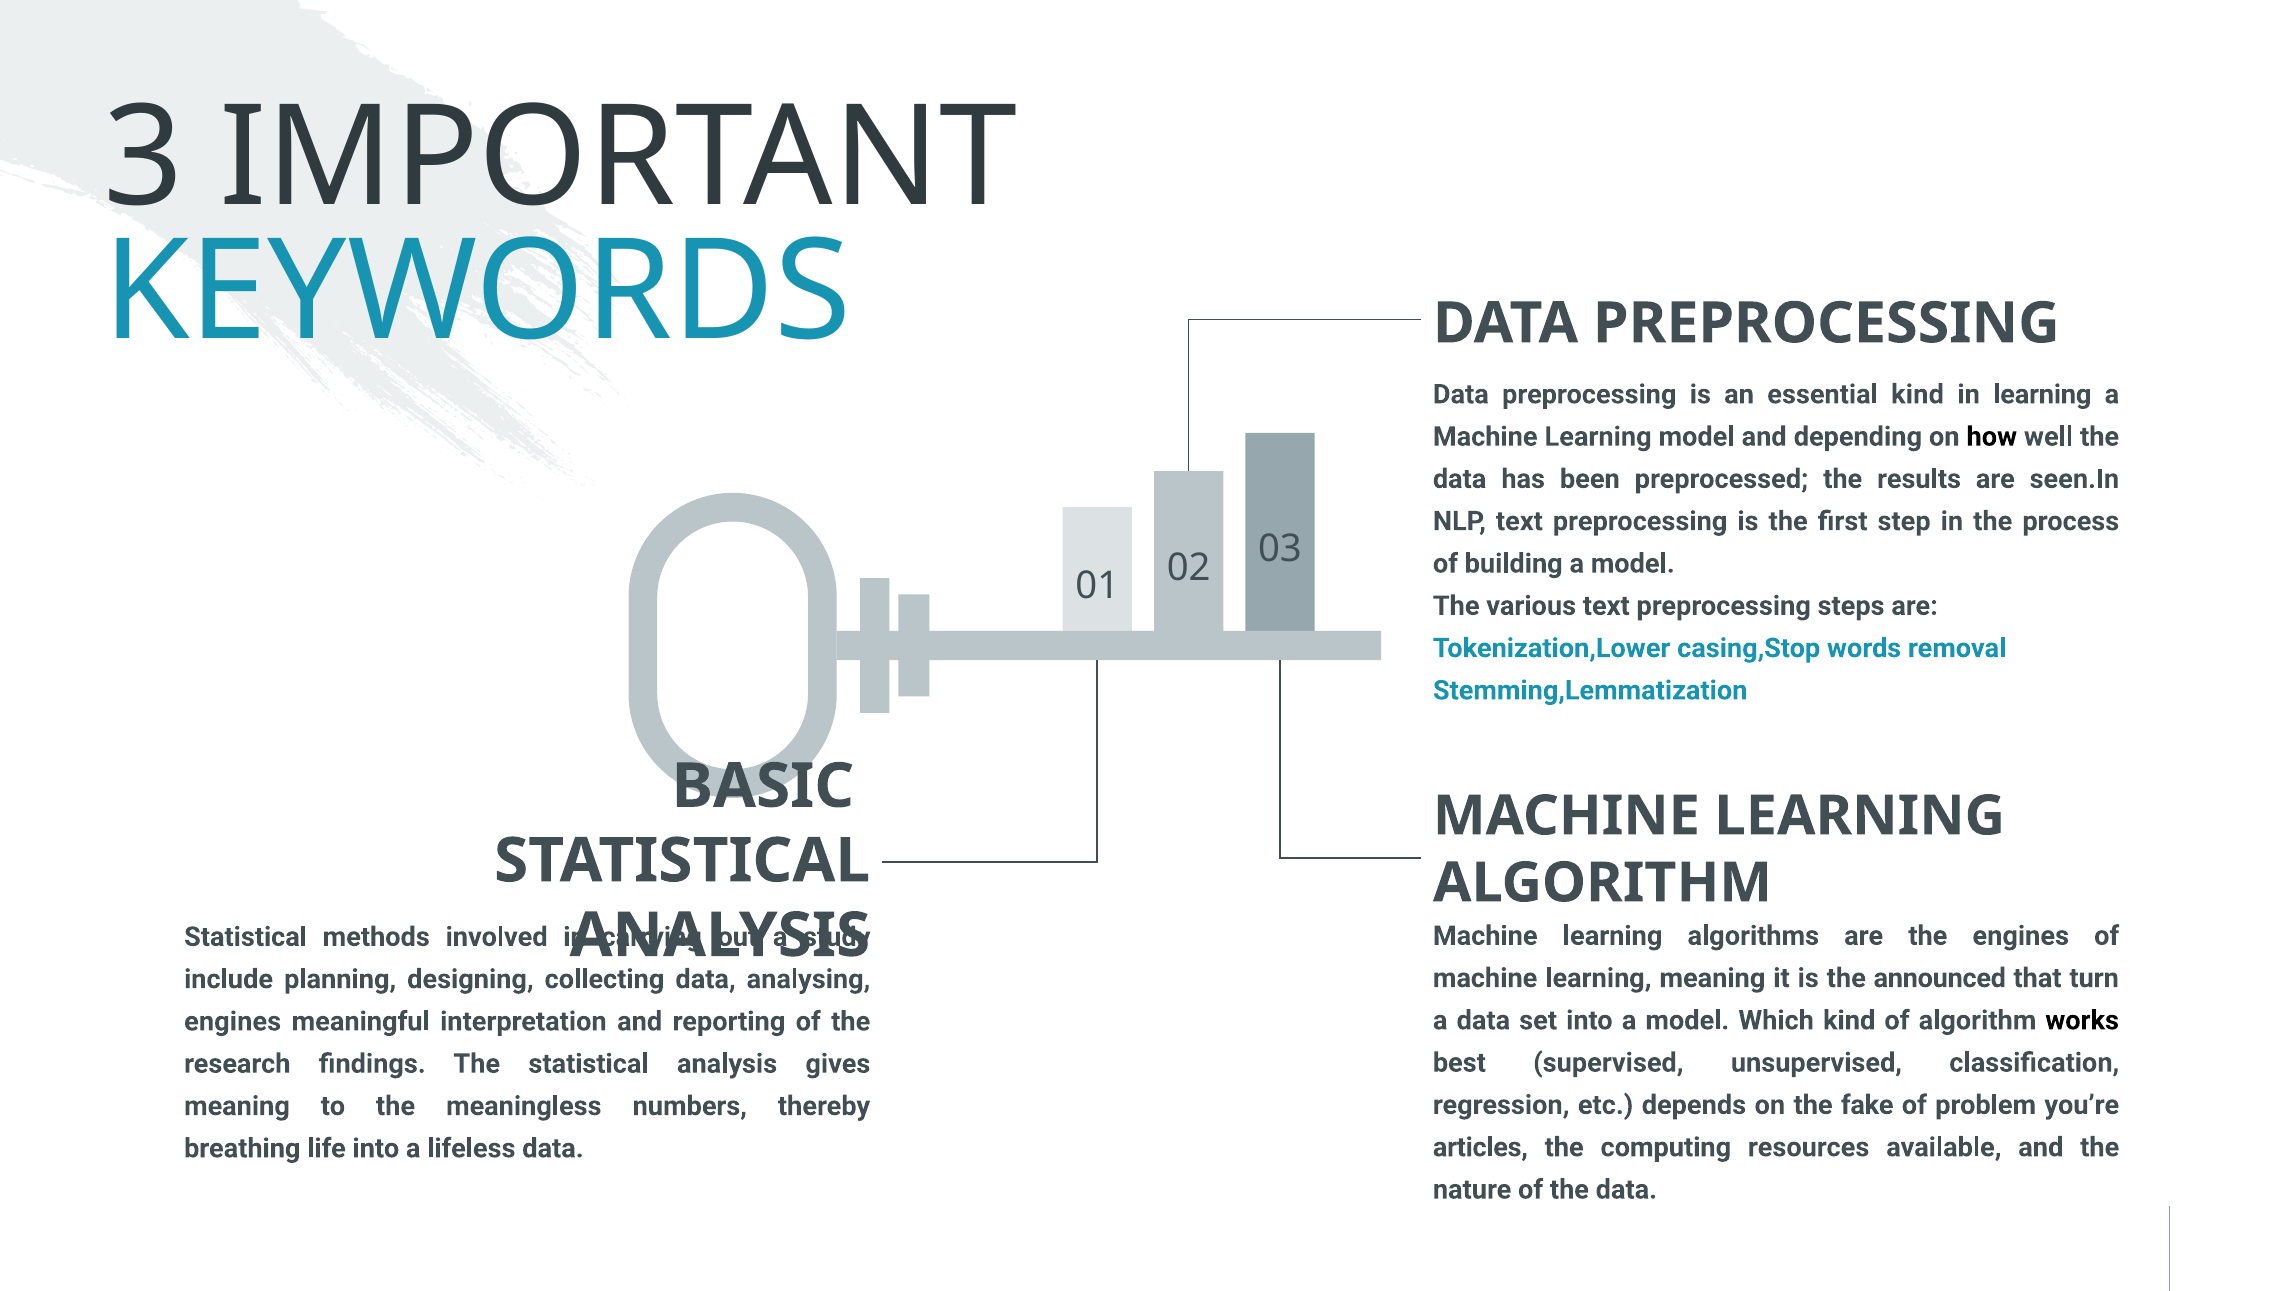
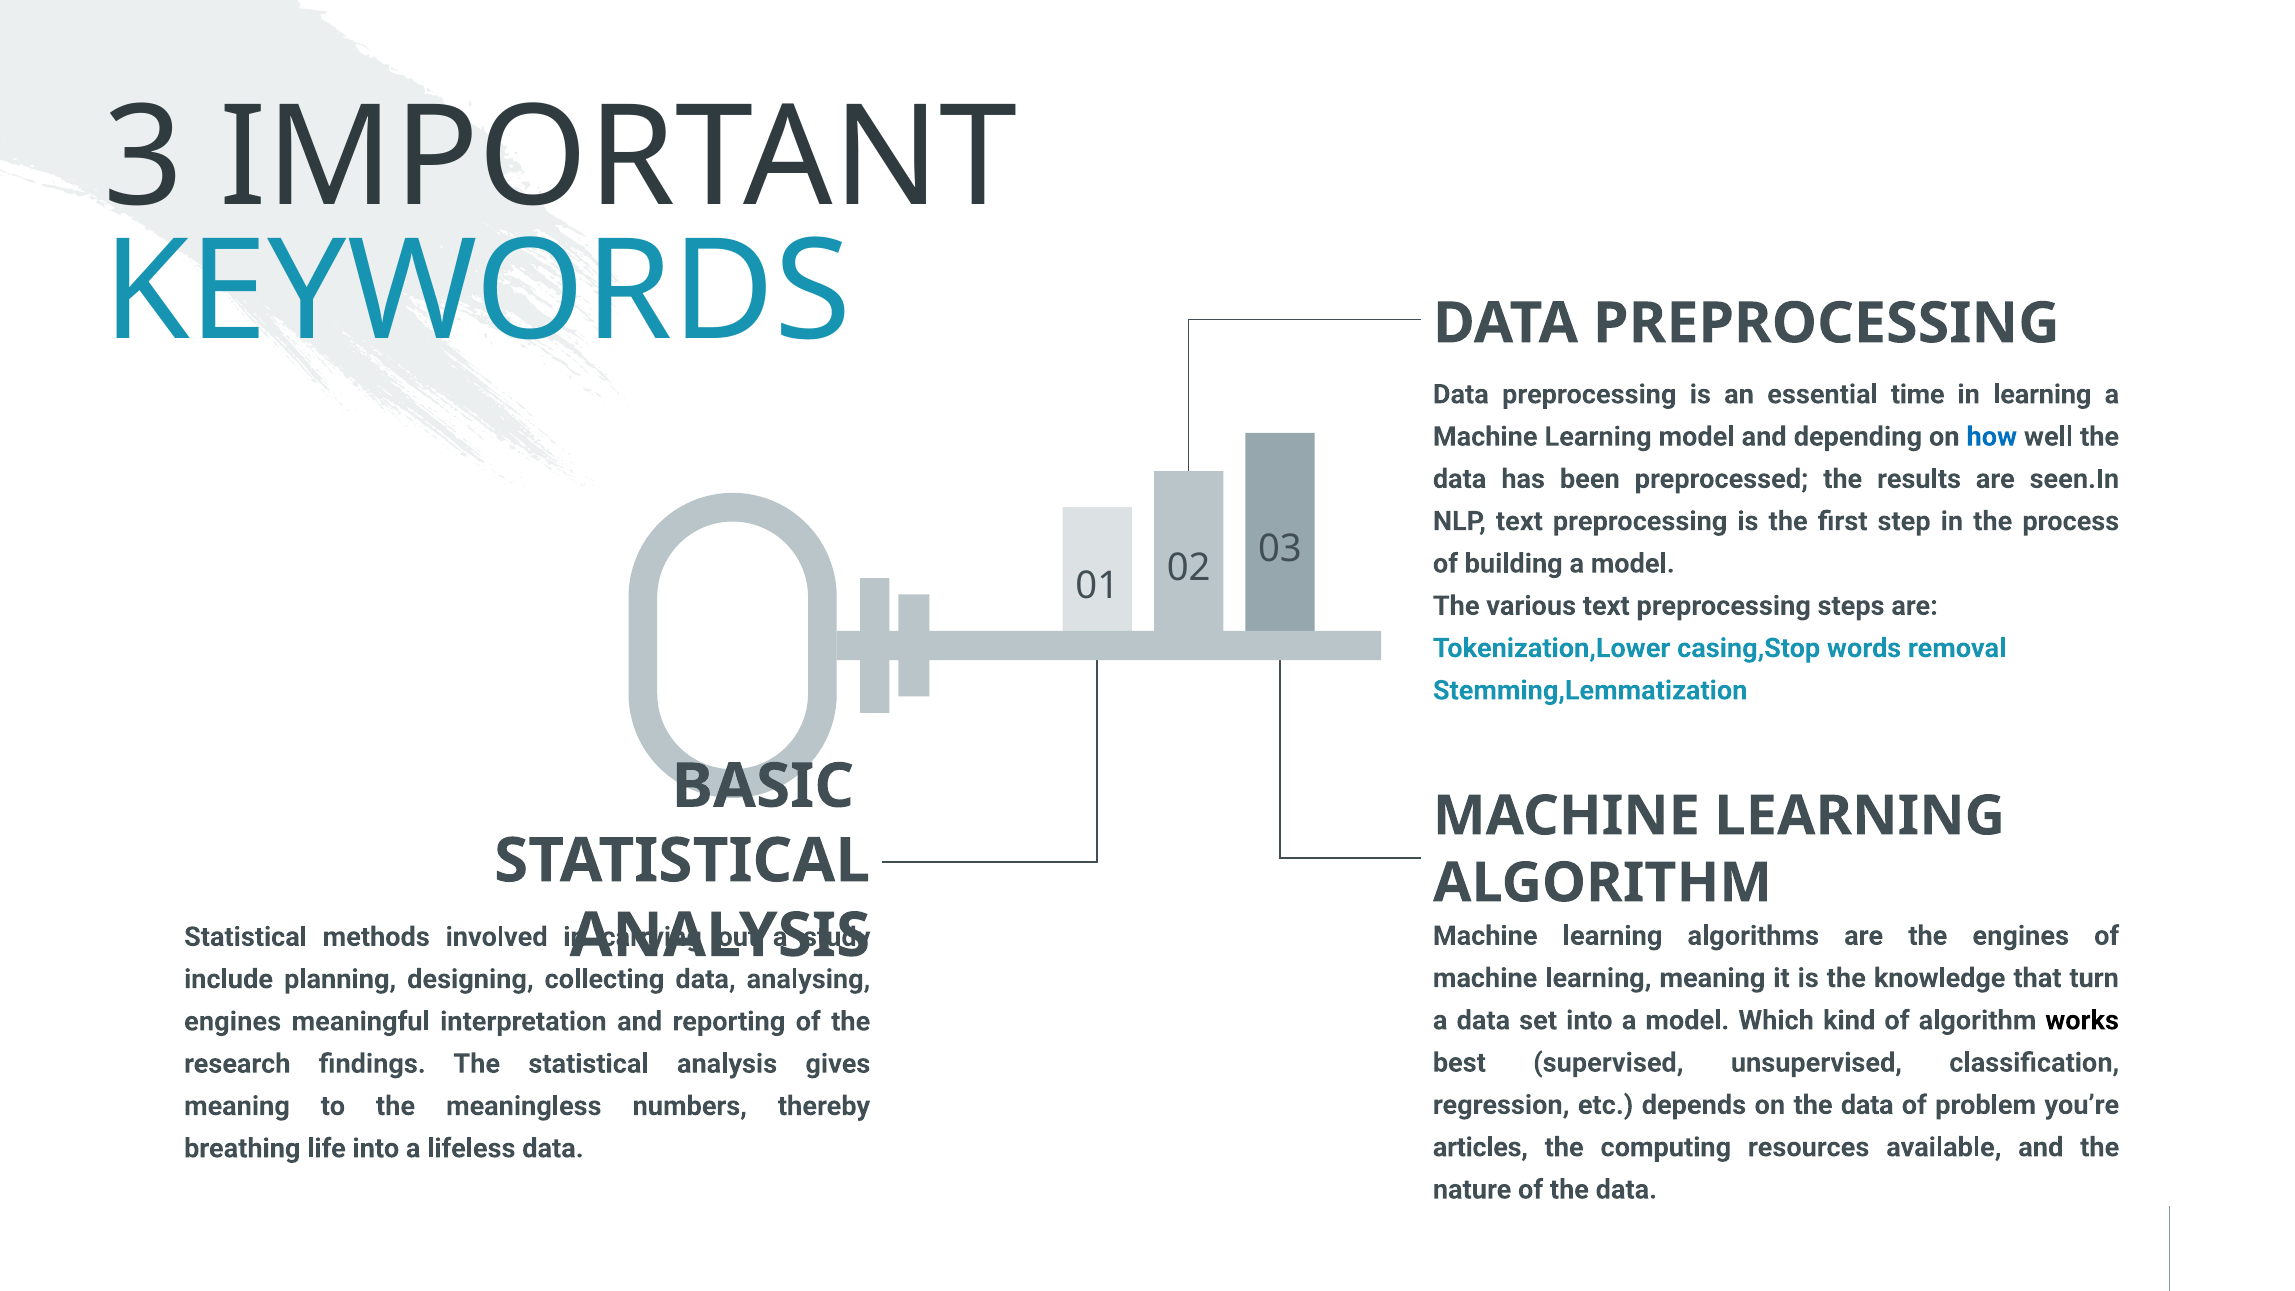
essential kind: kind -> time
how colour: black -> blue
announced: announced -> knowledge
on the fake: fake -> data
